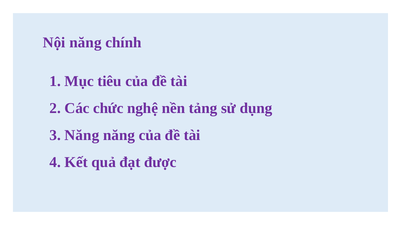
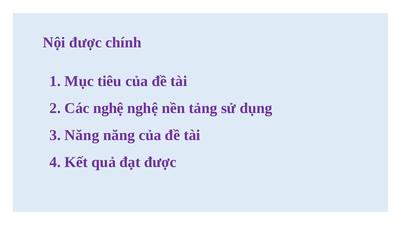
Nội năng: năng -> được
Các chức: chức -> nghệ
